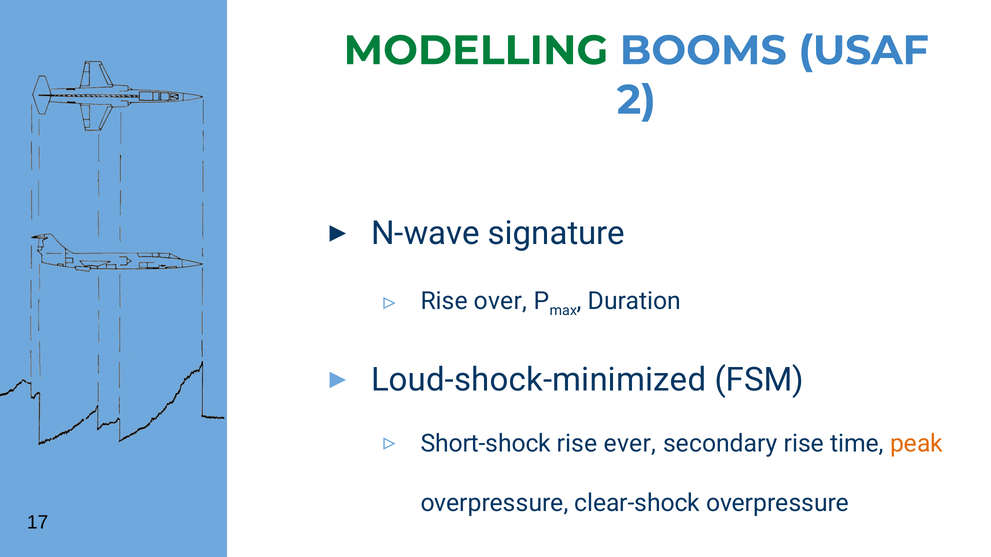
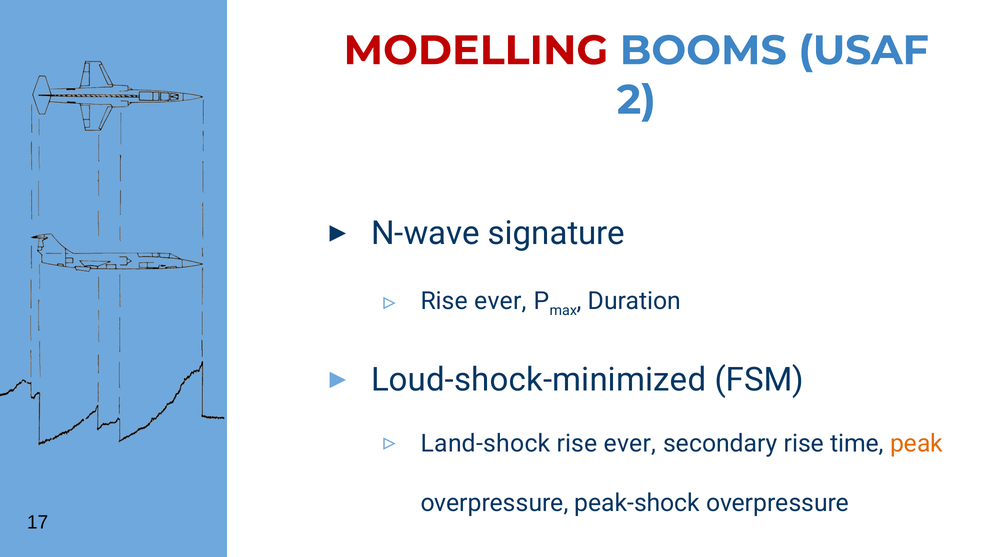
MODELLING colour: green -> red
over at (501, 301): over -> ever
Short-shock: Short-shock -> Land-shock
clear-shock: clear-shock -> peak-shock
